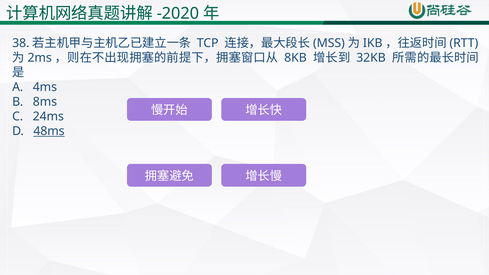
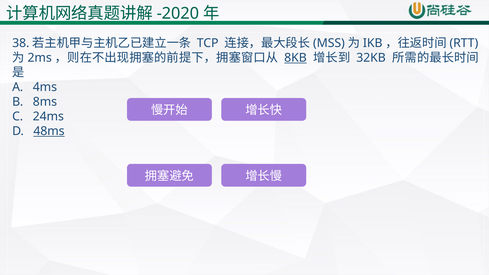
8KB underline: none -> present
